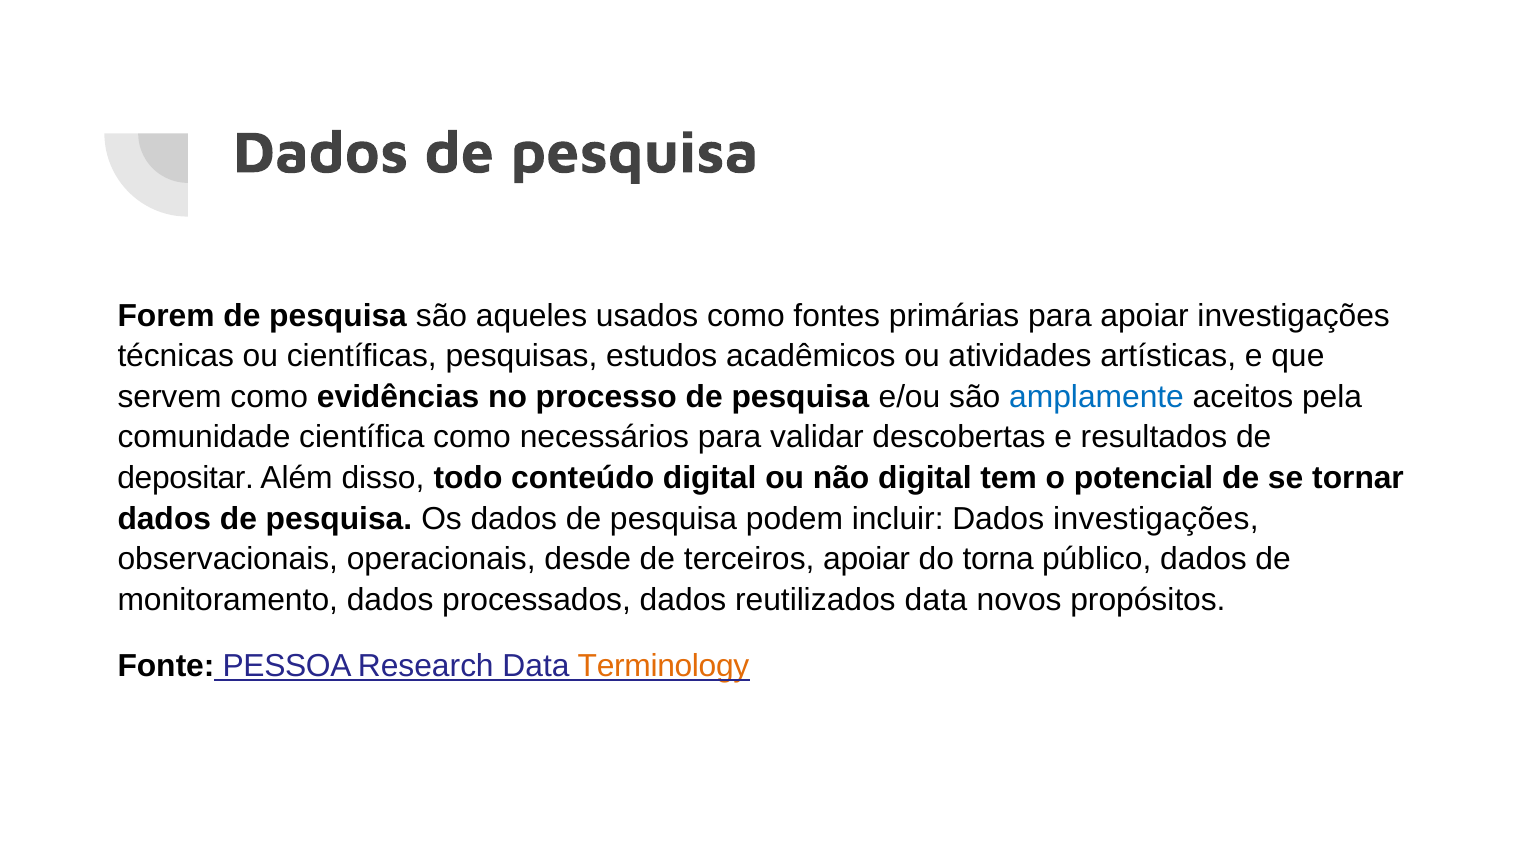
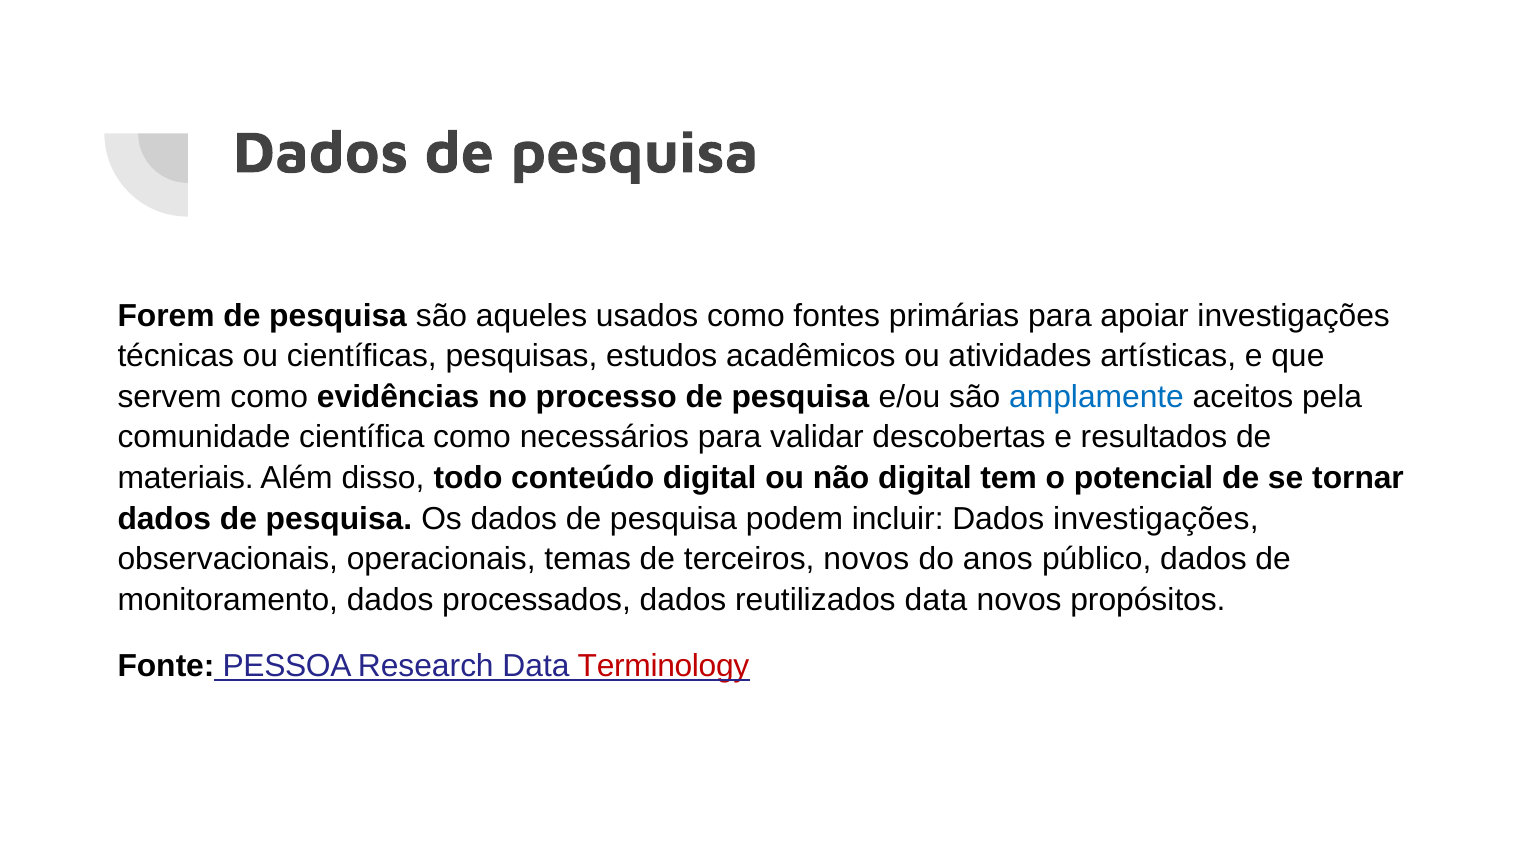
depositar: depositar -> materiais
desde: desde -> temas
terceiros apoiar: apoiar -> novos
torna: torna -> anos
Terminology colour: orange -> red
